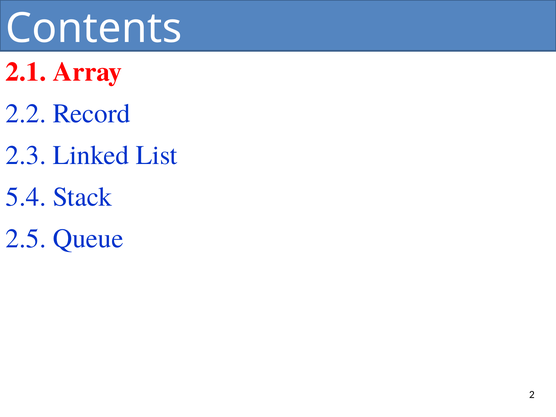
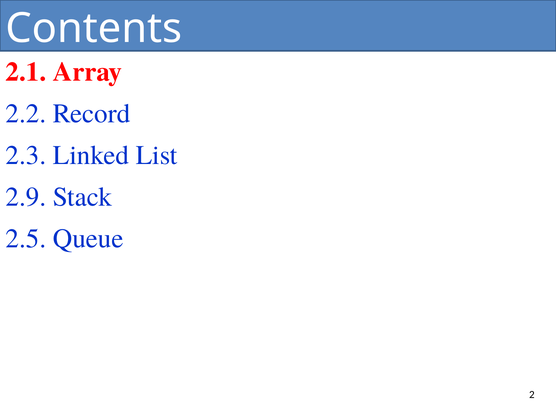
5.4: 5.4 -> 2.9
